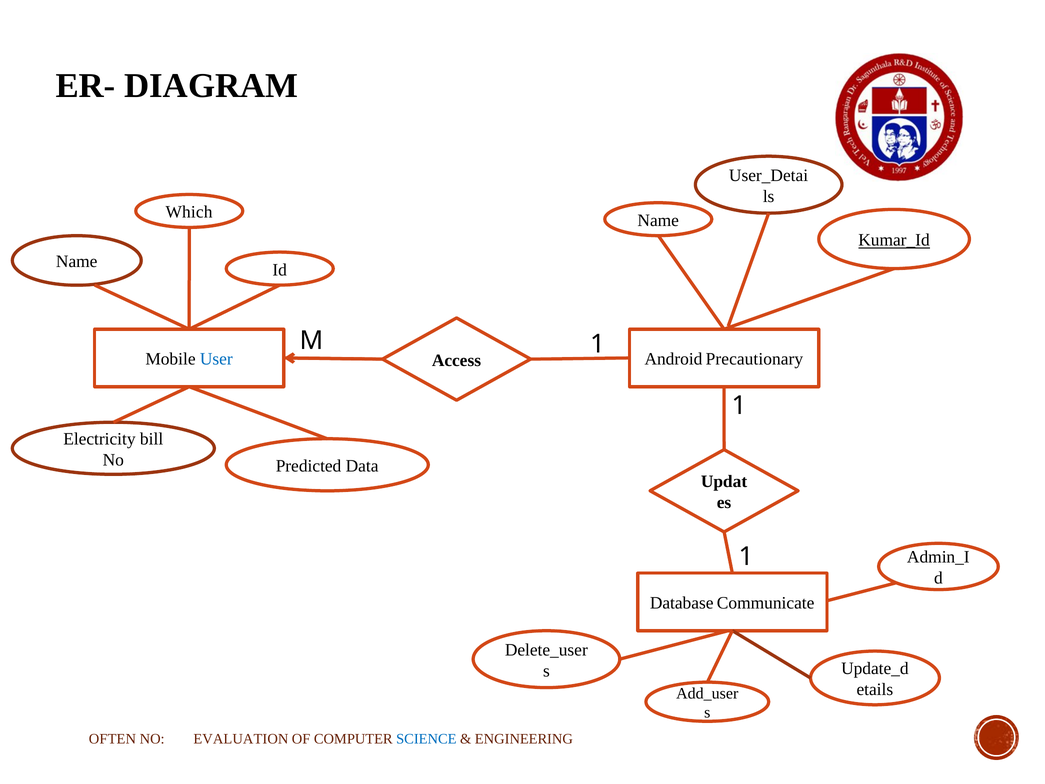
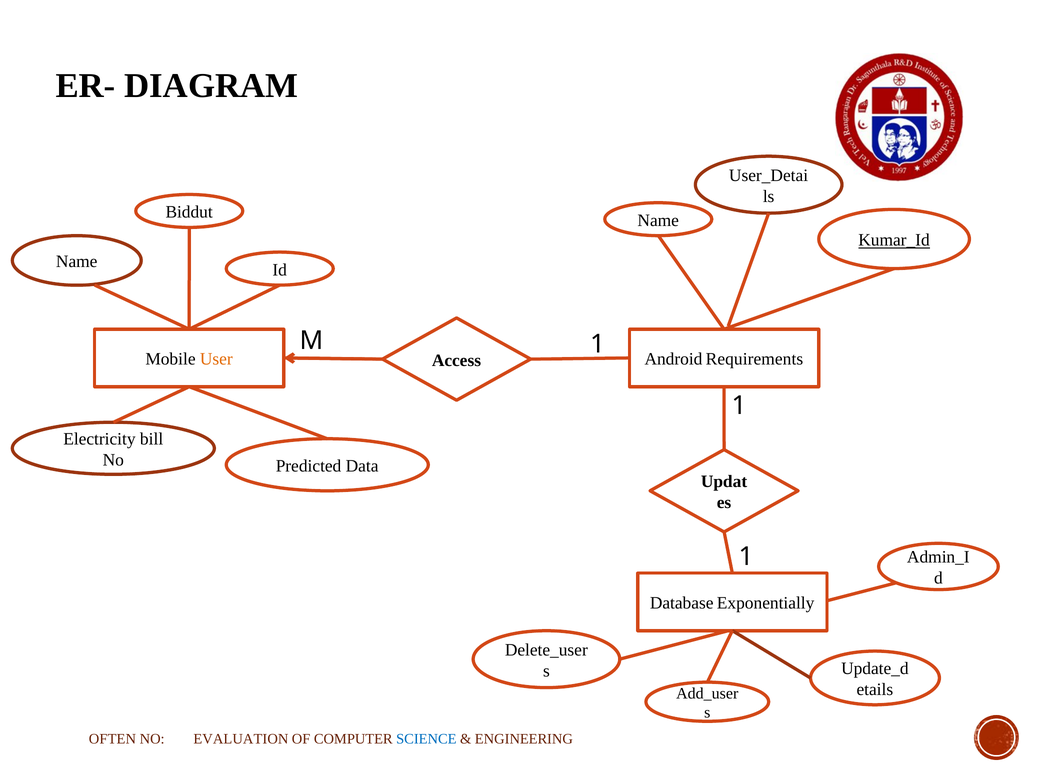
Which: Which -> Biddut
User colour: blue -> orange
Precautionary: Precautionary -> Requirements
Communicate: Communicate -> Exponentially
